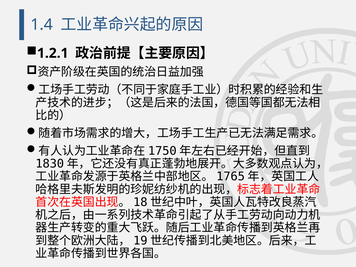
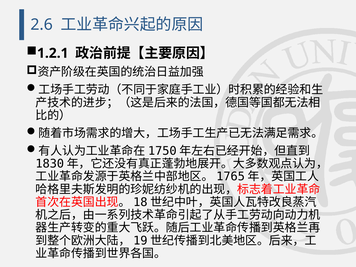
1.4: 1.4 -> 2.6
